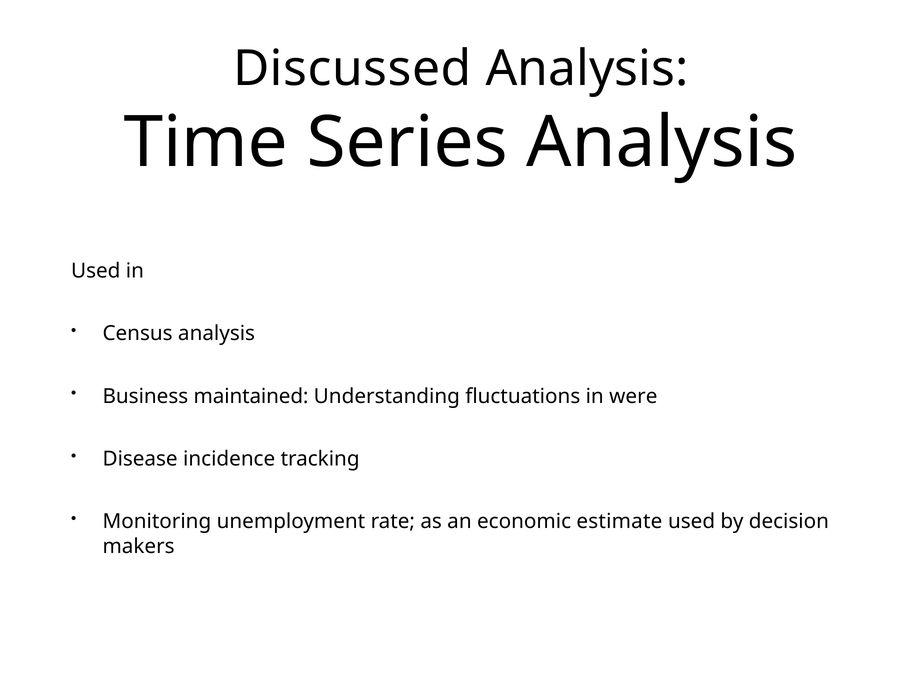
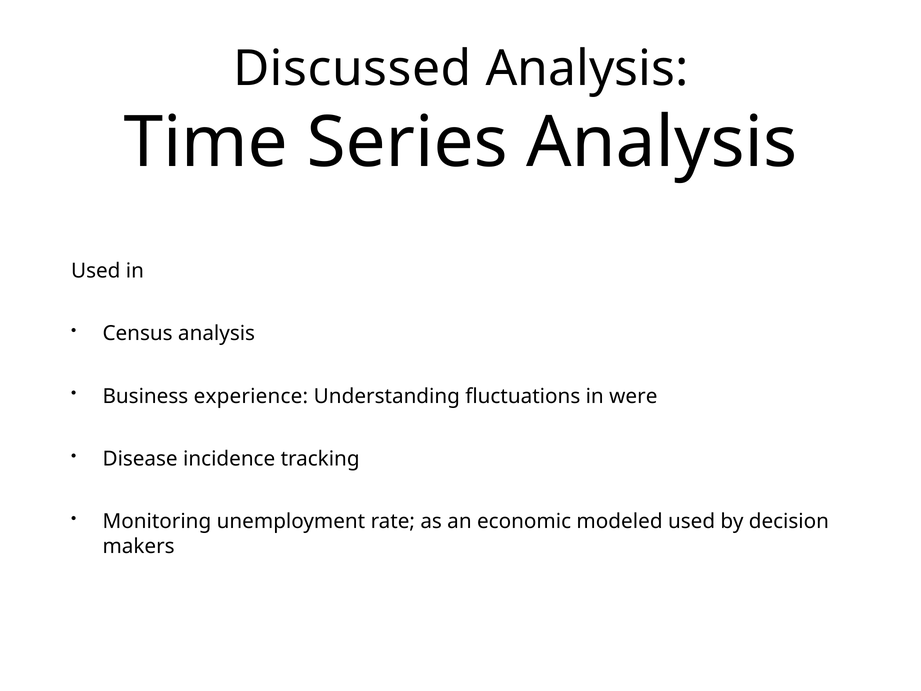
maintained: maintained -> experience
estimate: estimate -> modeled
